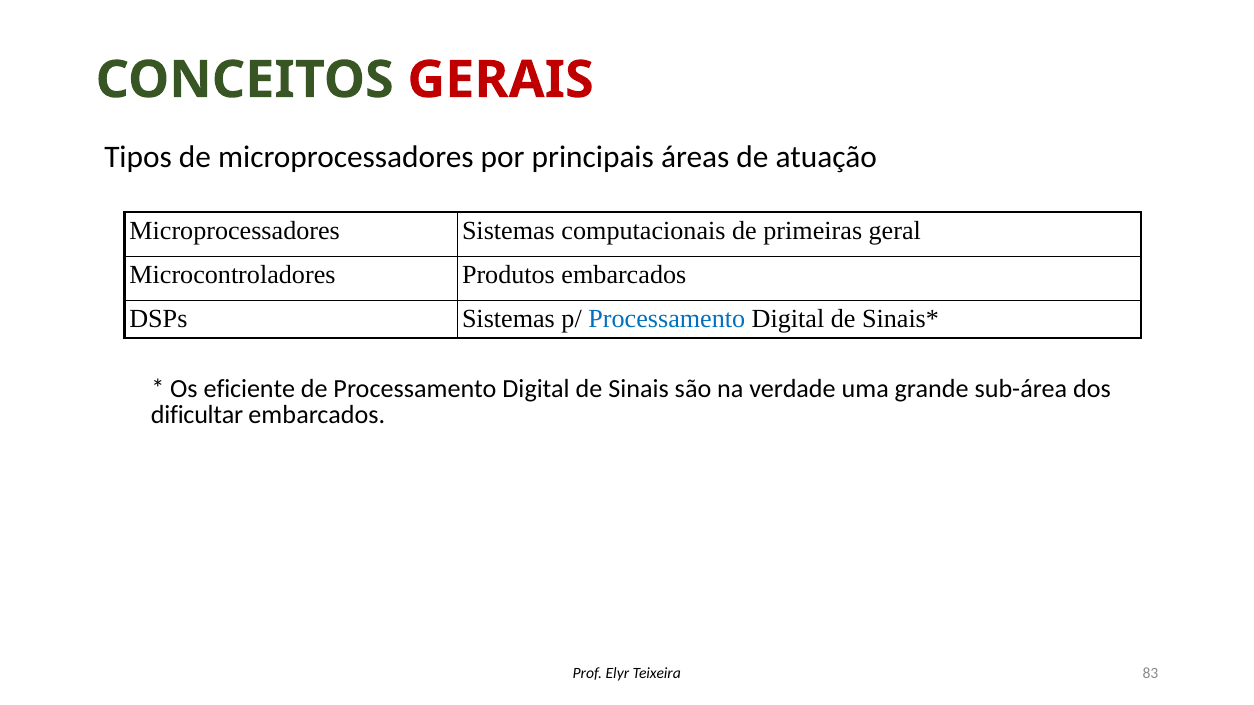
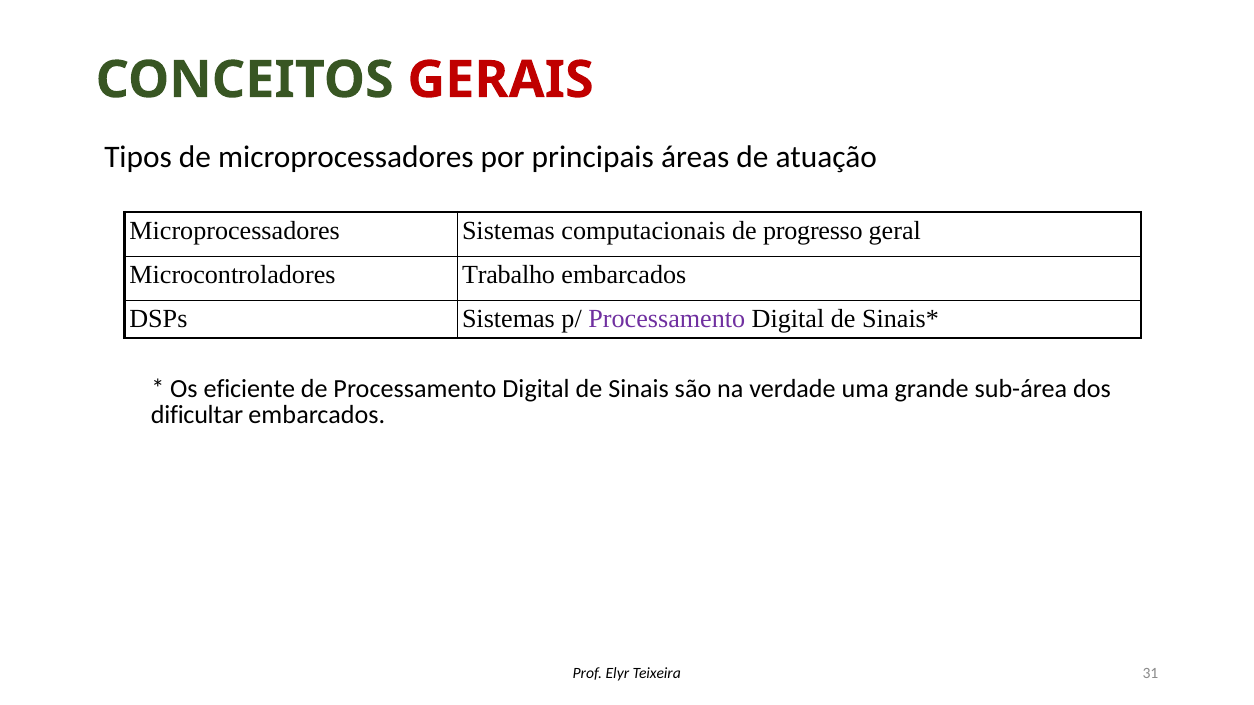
primeiras: primeiras -> progresso
Produtos: Produtos -> Trabalho
Processamento at (667, 320) colour: blue -> purple
83: 83 -> 31
